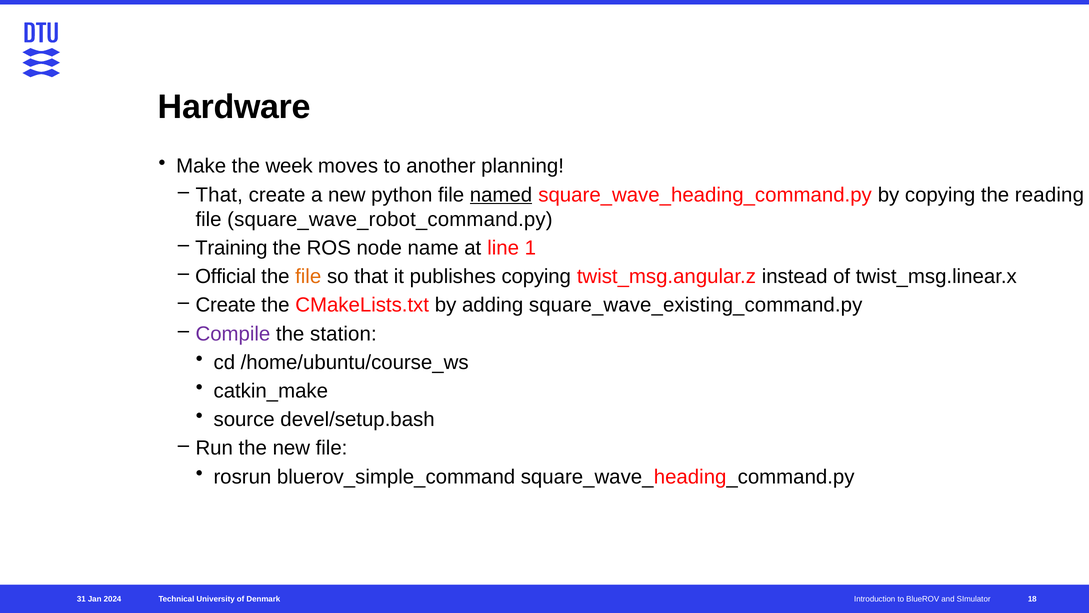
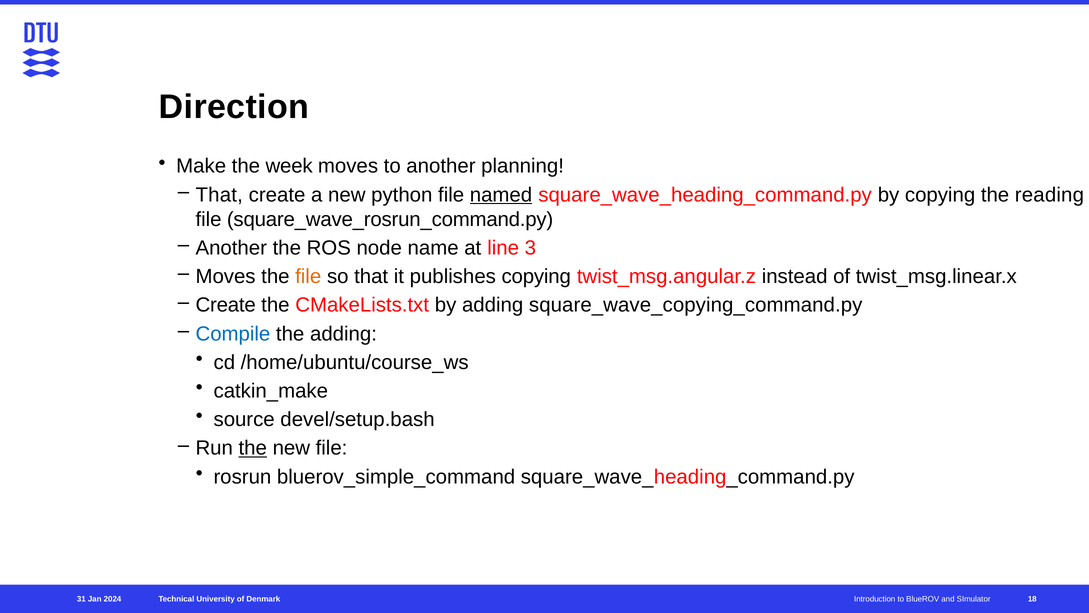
Hardware: Hardware -> Direction
square_wave_robot_command.py: square_wave_robot_command.py -> square_wave_rosrun_command.py
Training at (231, 248): Training -> Another
1: 1 -> 3
Official at (226, 276): Official -> Moves
square_wave_existing_command.py: square_wave_existing_command.py -> square_wave_copying_command.py
Compile colour: purple -> blue
the station: station -> adding
the at (253, 448) underline: none -> present
